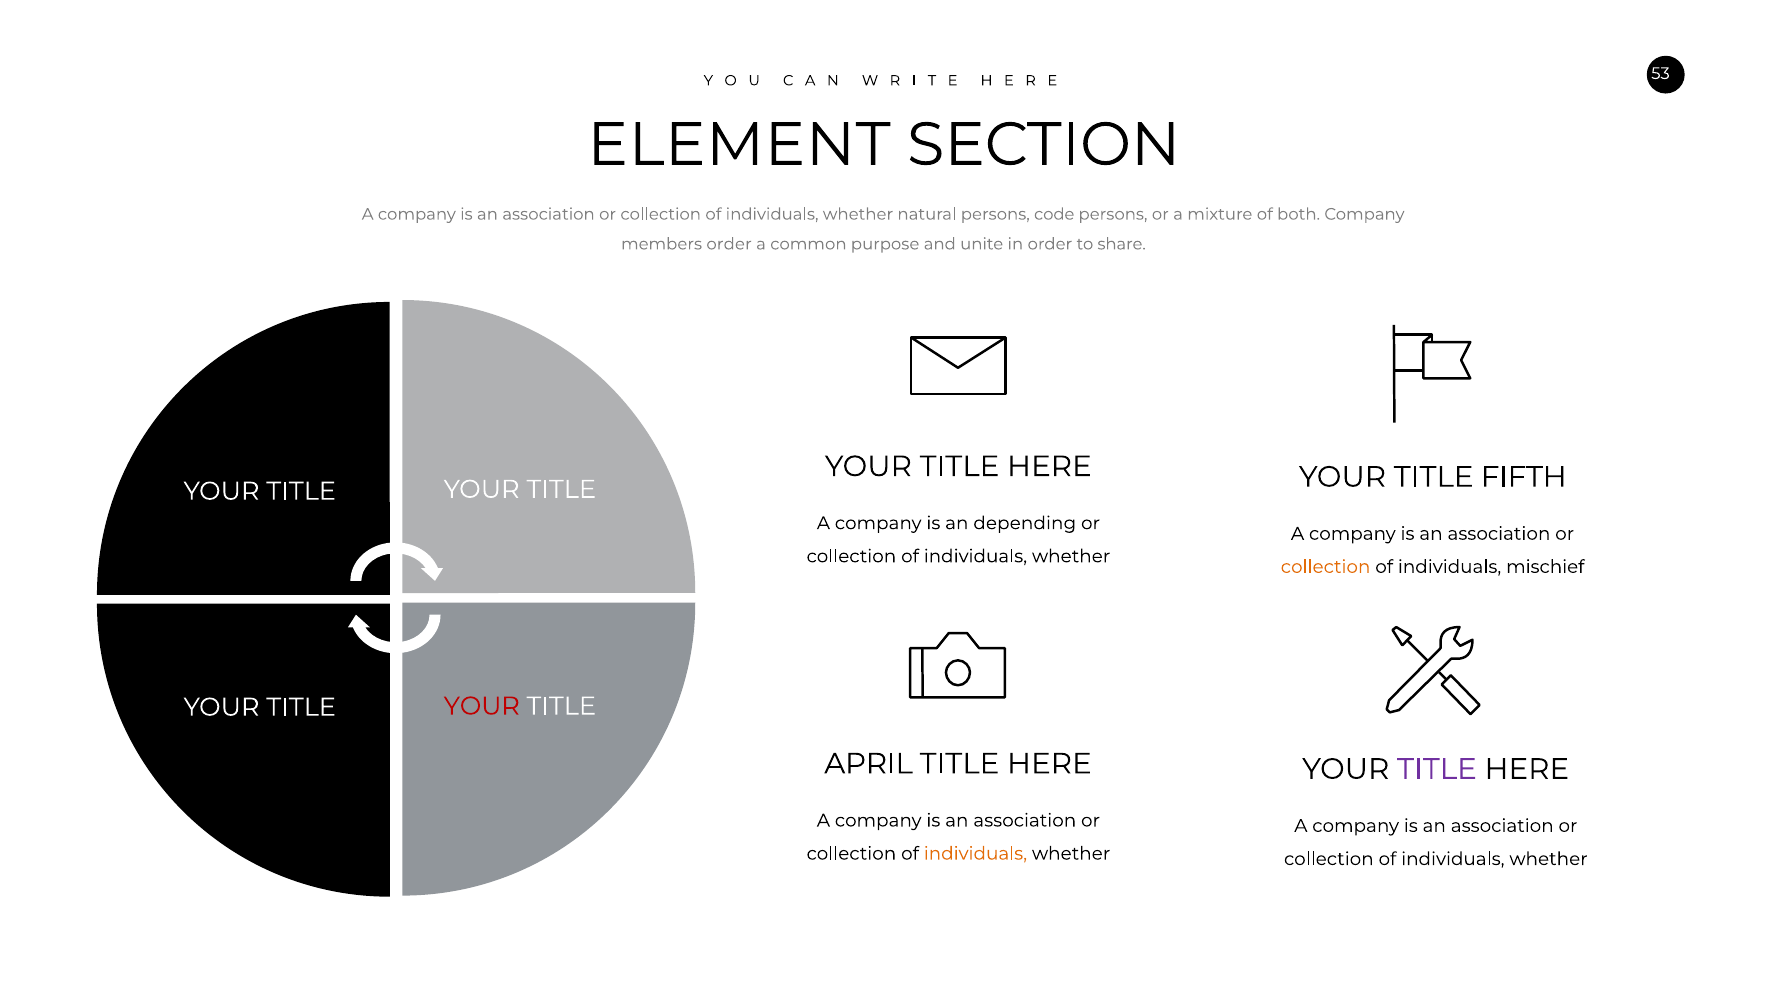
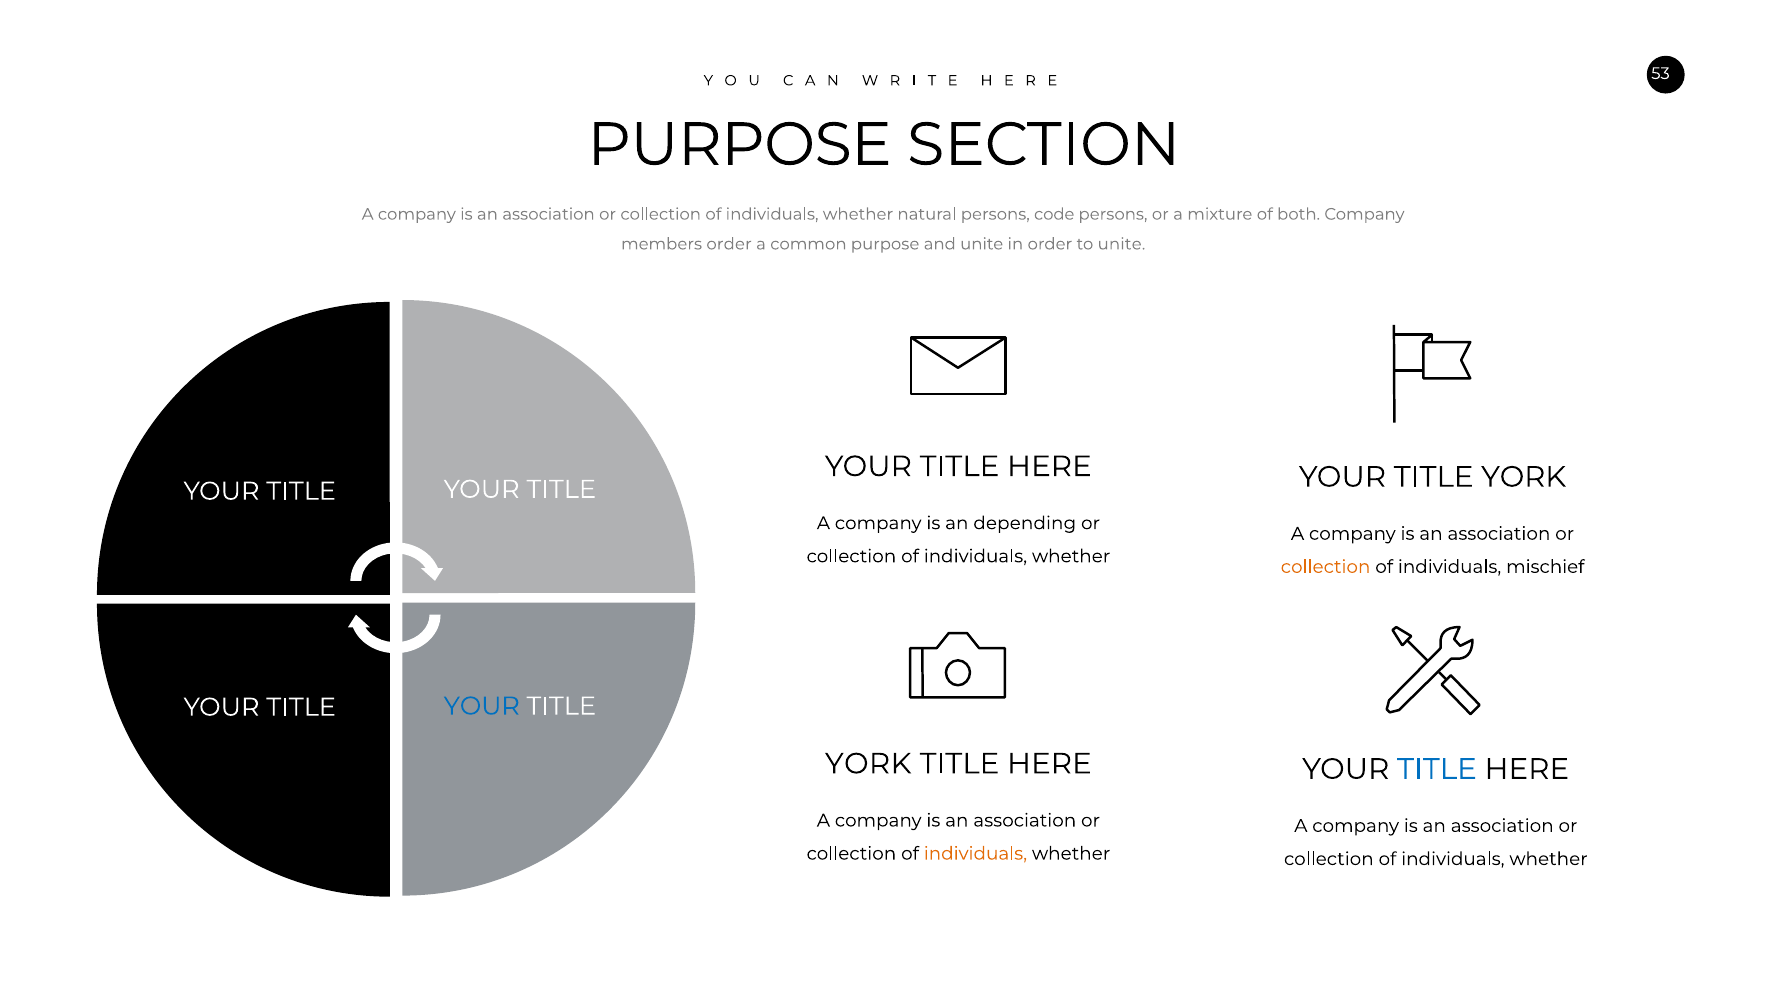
ELEMENT at (739, 145): ELEMENT -> PURPOSE
to share: share -> unite
TITLE FIFTH: FIFTH -> YORK
YOUR at (482, 706) colour: red -> blue
APRIL at (869, 763): APRIL -> YORK
TITLE at (1437, 769) colour: purple -> blue
